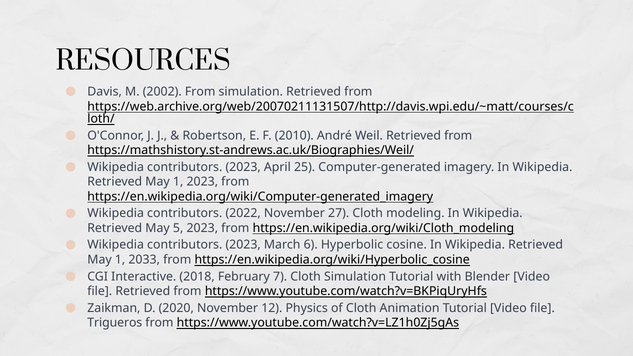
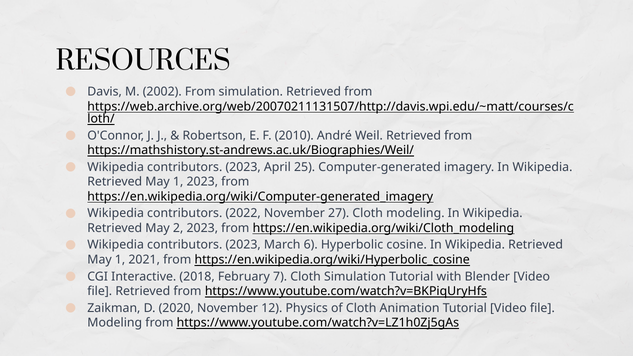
5: 5 -> 2
2033: 2033 -> 2021
Trigueros at (115, 323): Trigueros -> Modeling
